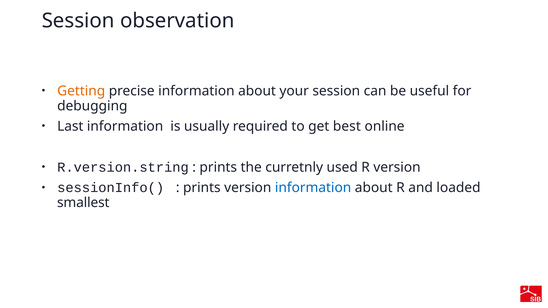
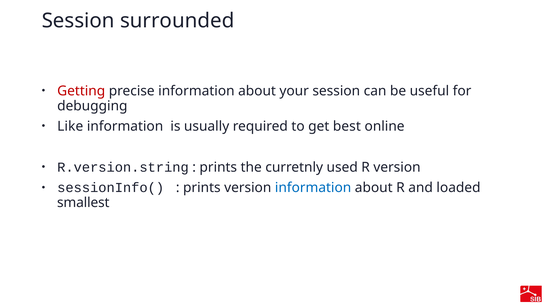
observation: observation -> surrounded
Getting colour: orange -> red
Last: Last -> Like
